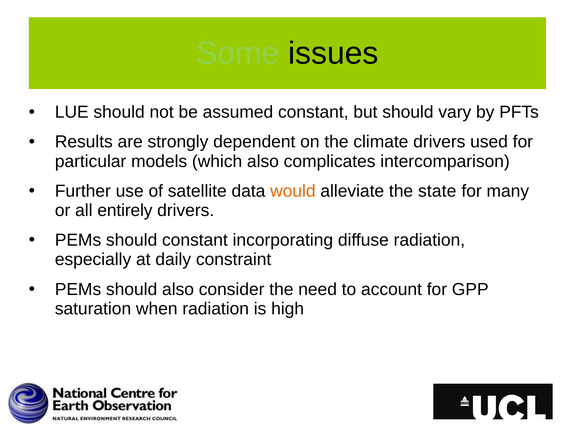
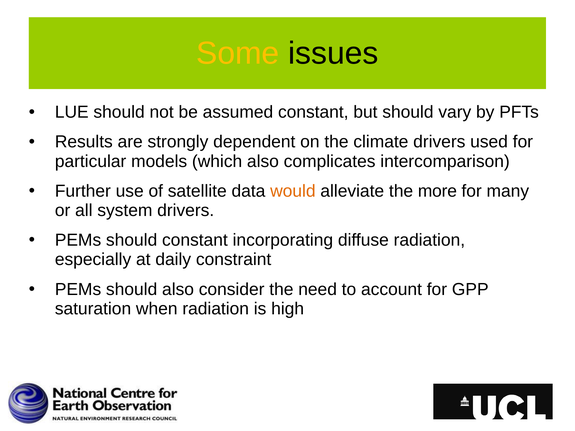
Some colour: light green -> yellow
state: state -> more
entirely: entirely -> system
